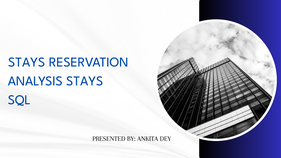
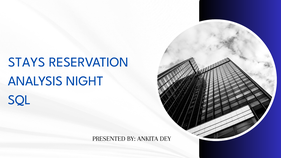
ANALYSIS STAYS: STAYS -> NIGHT
